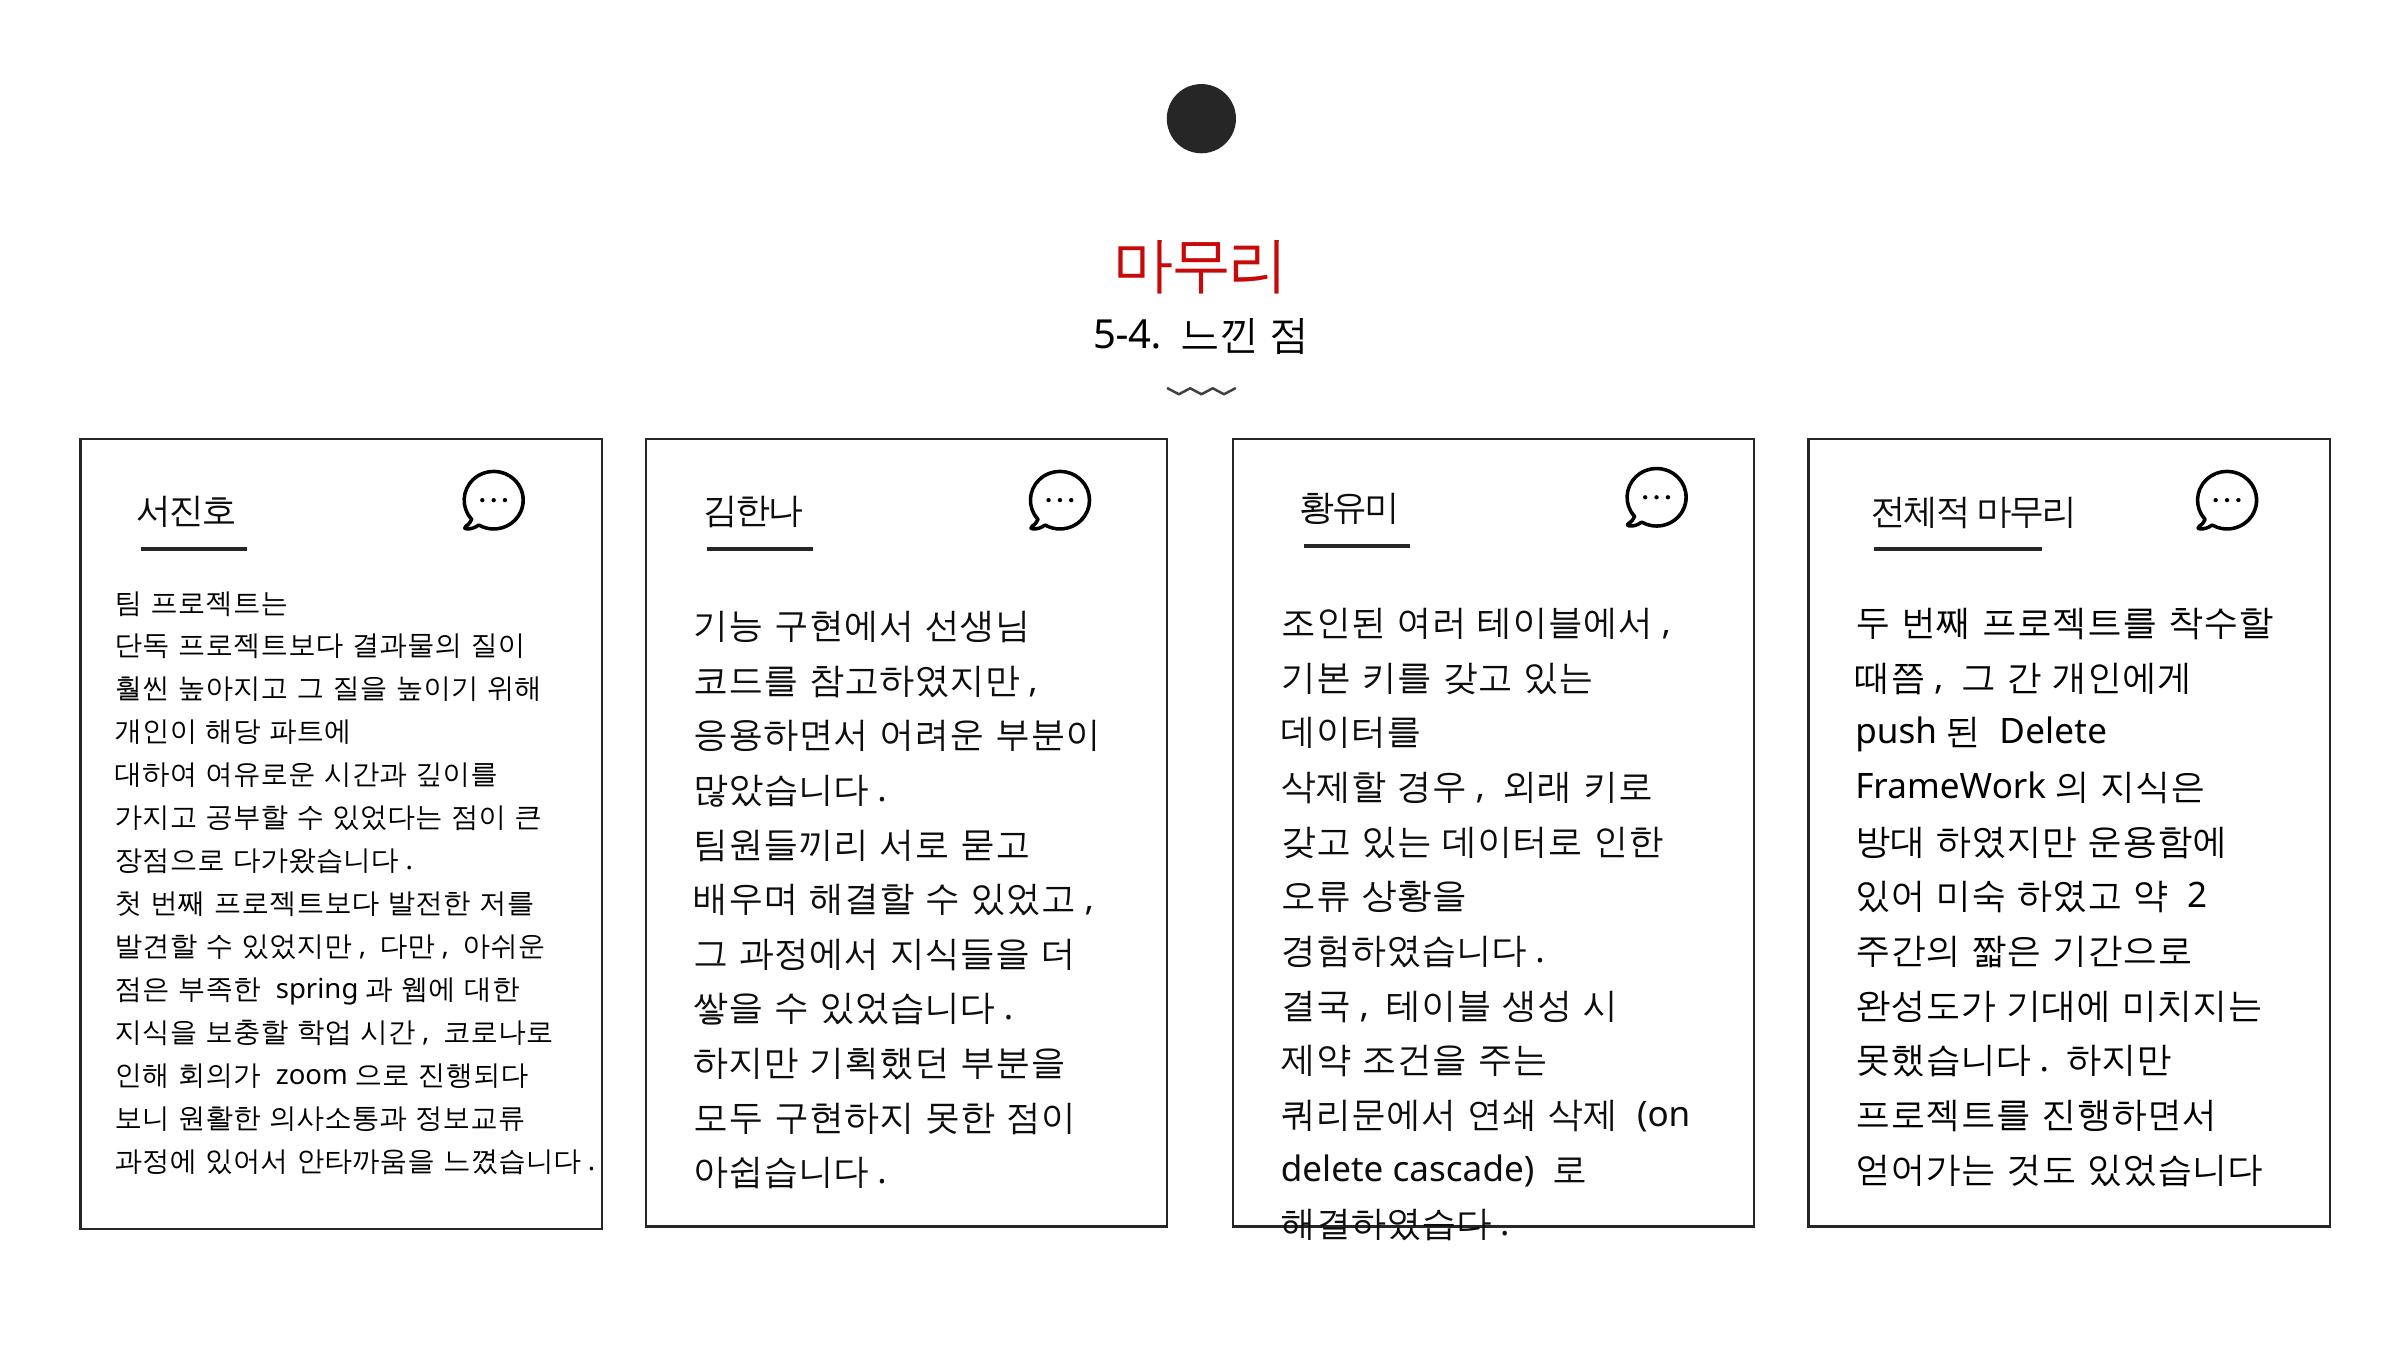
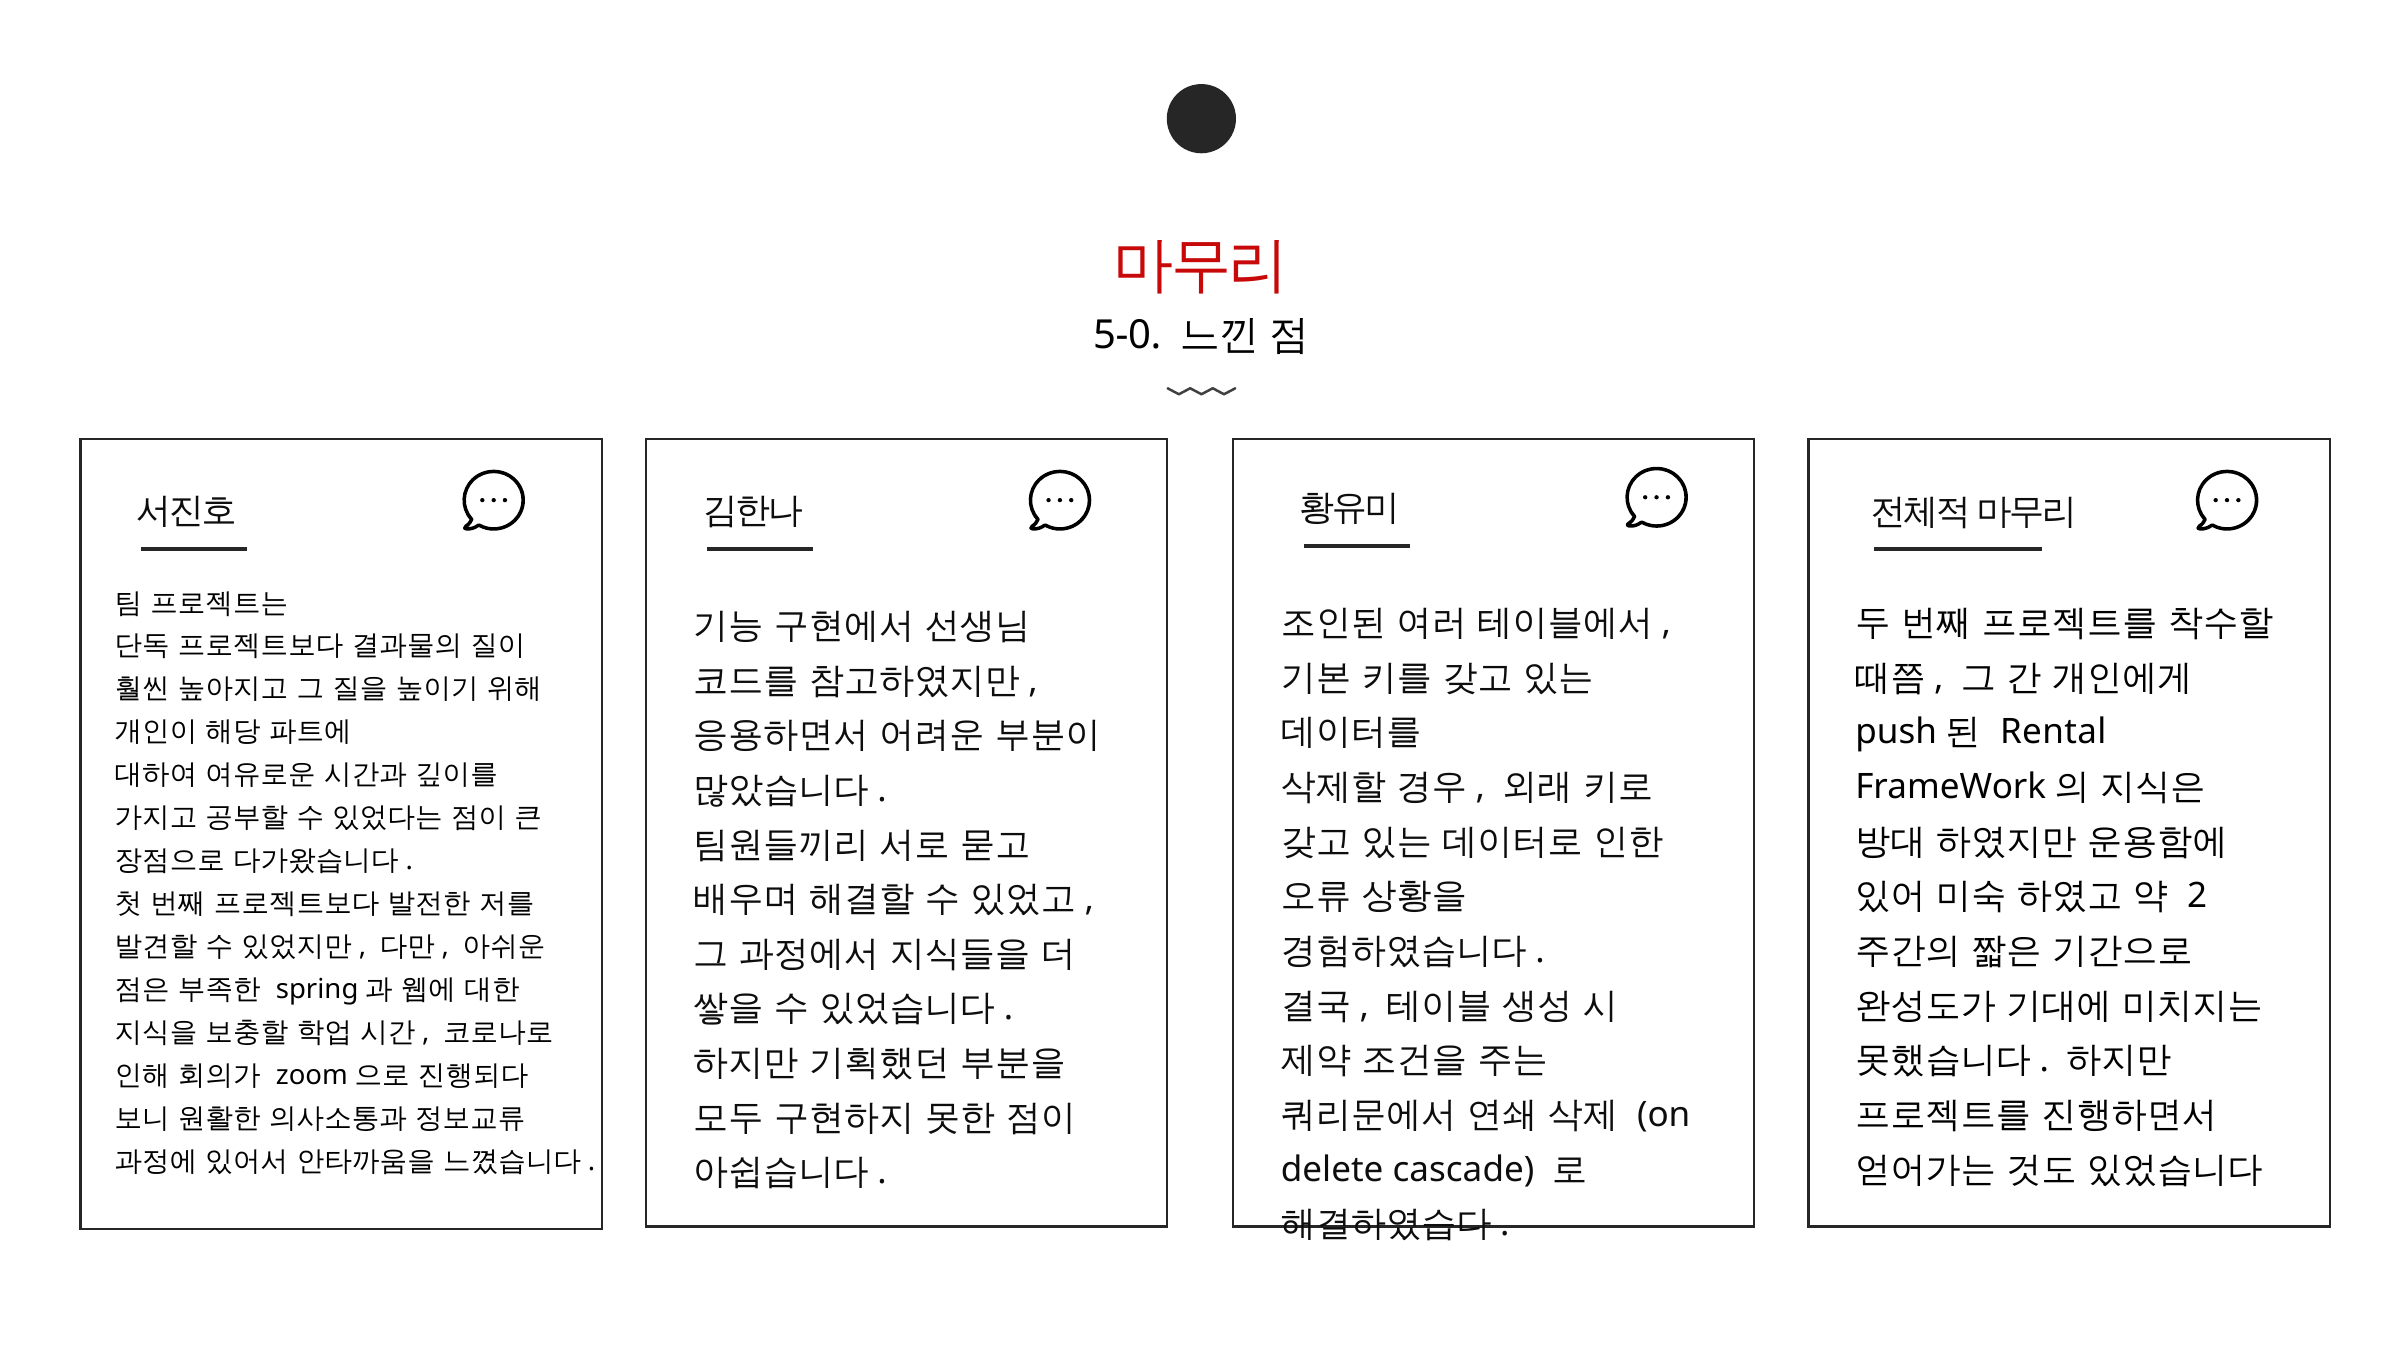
5-4: 5-4 -> 5-0
Delete at (2053, 732): Delete -> Rental
